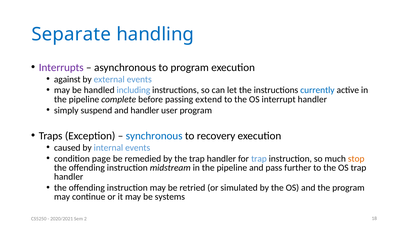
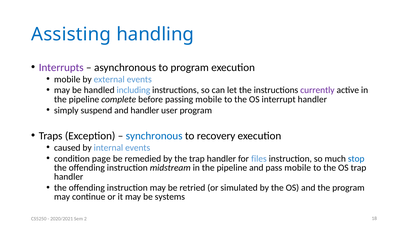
Separate: Separate -> Assisting
against at (67, 79): against -> mobile
currently colour: blue -> purple
passing extend: extend -> mobile
for trap: trap -> files
stop colour: orange -> blue
pass further: further -> mobile
